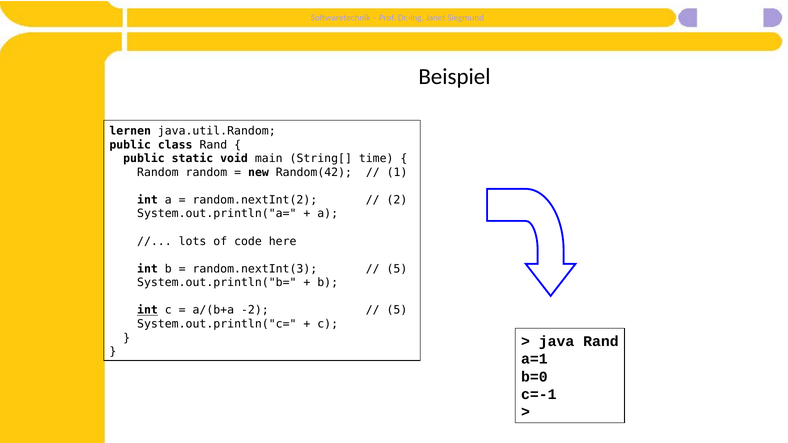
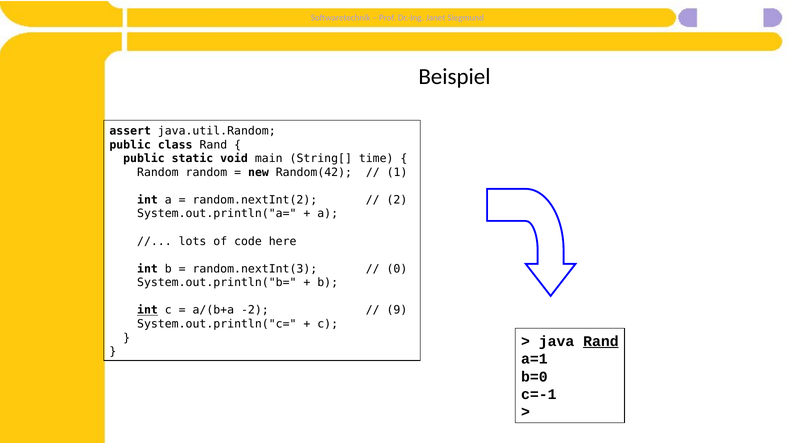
lernen: lernen -> assert
5 at (397, 269): 5 -> 0
5 at (397, 310): 5 -> 9
Rand at (601, 341) underline: none -> present
